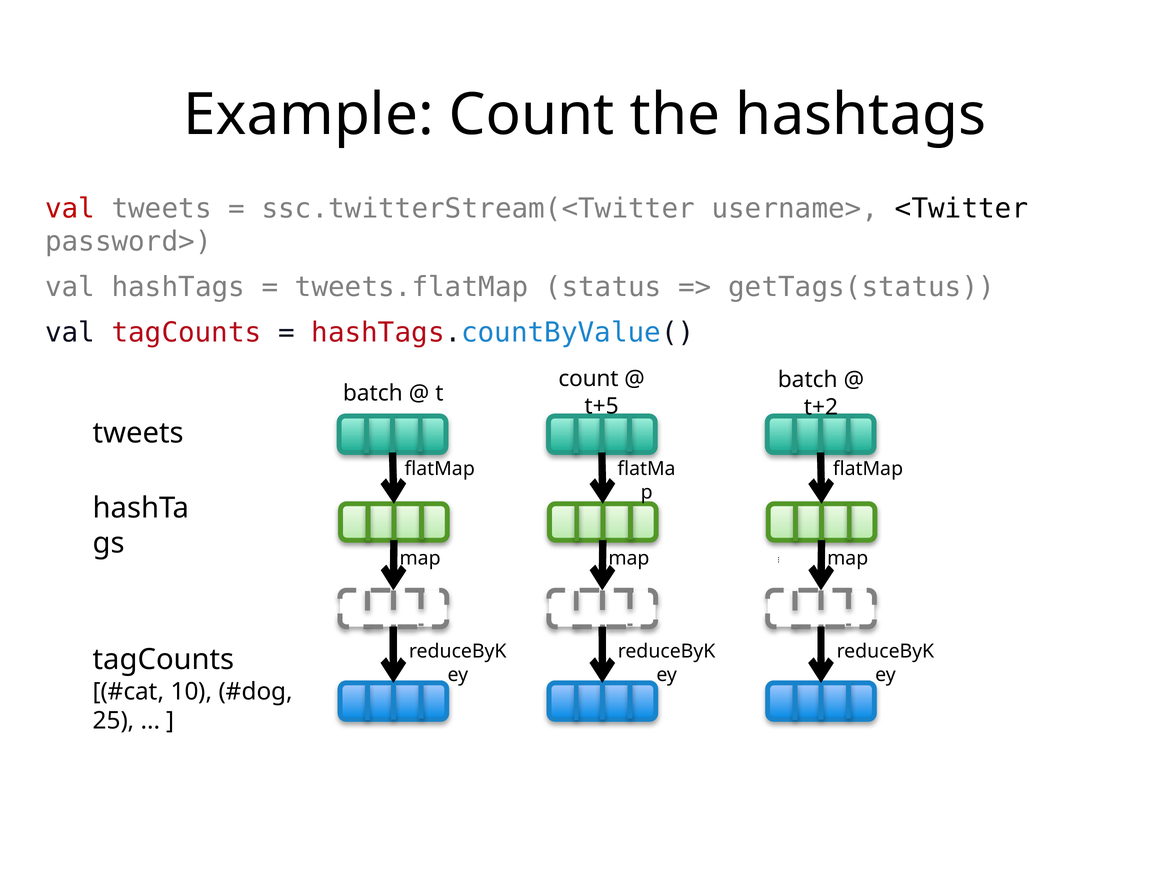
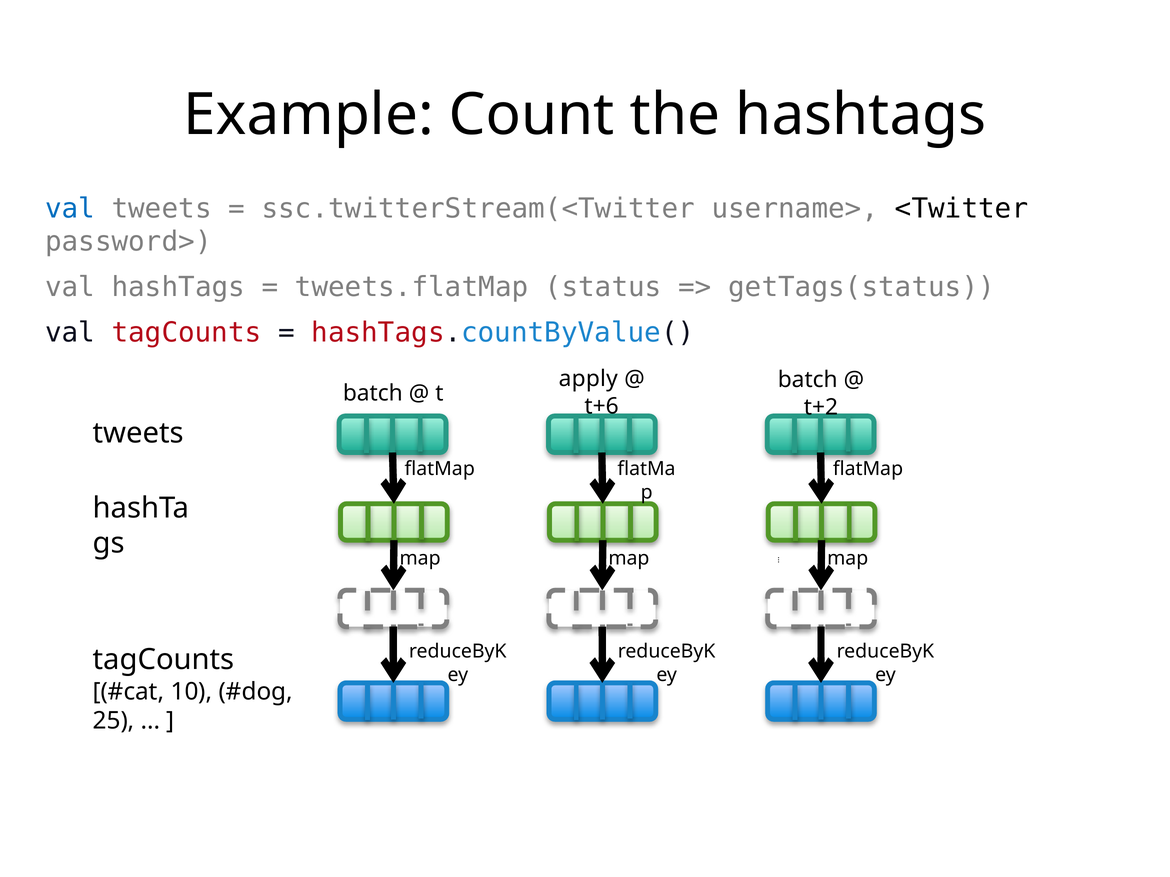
val at (70, 209) colour: red -> blue
count at (588, 379): count -> apply
t+5: t+5 -> t+6
